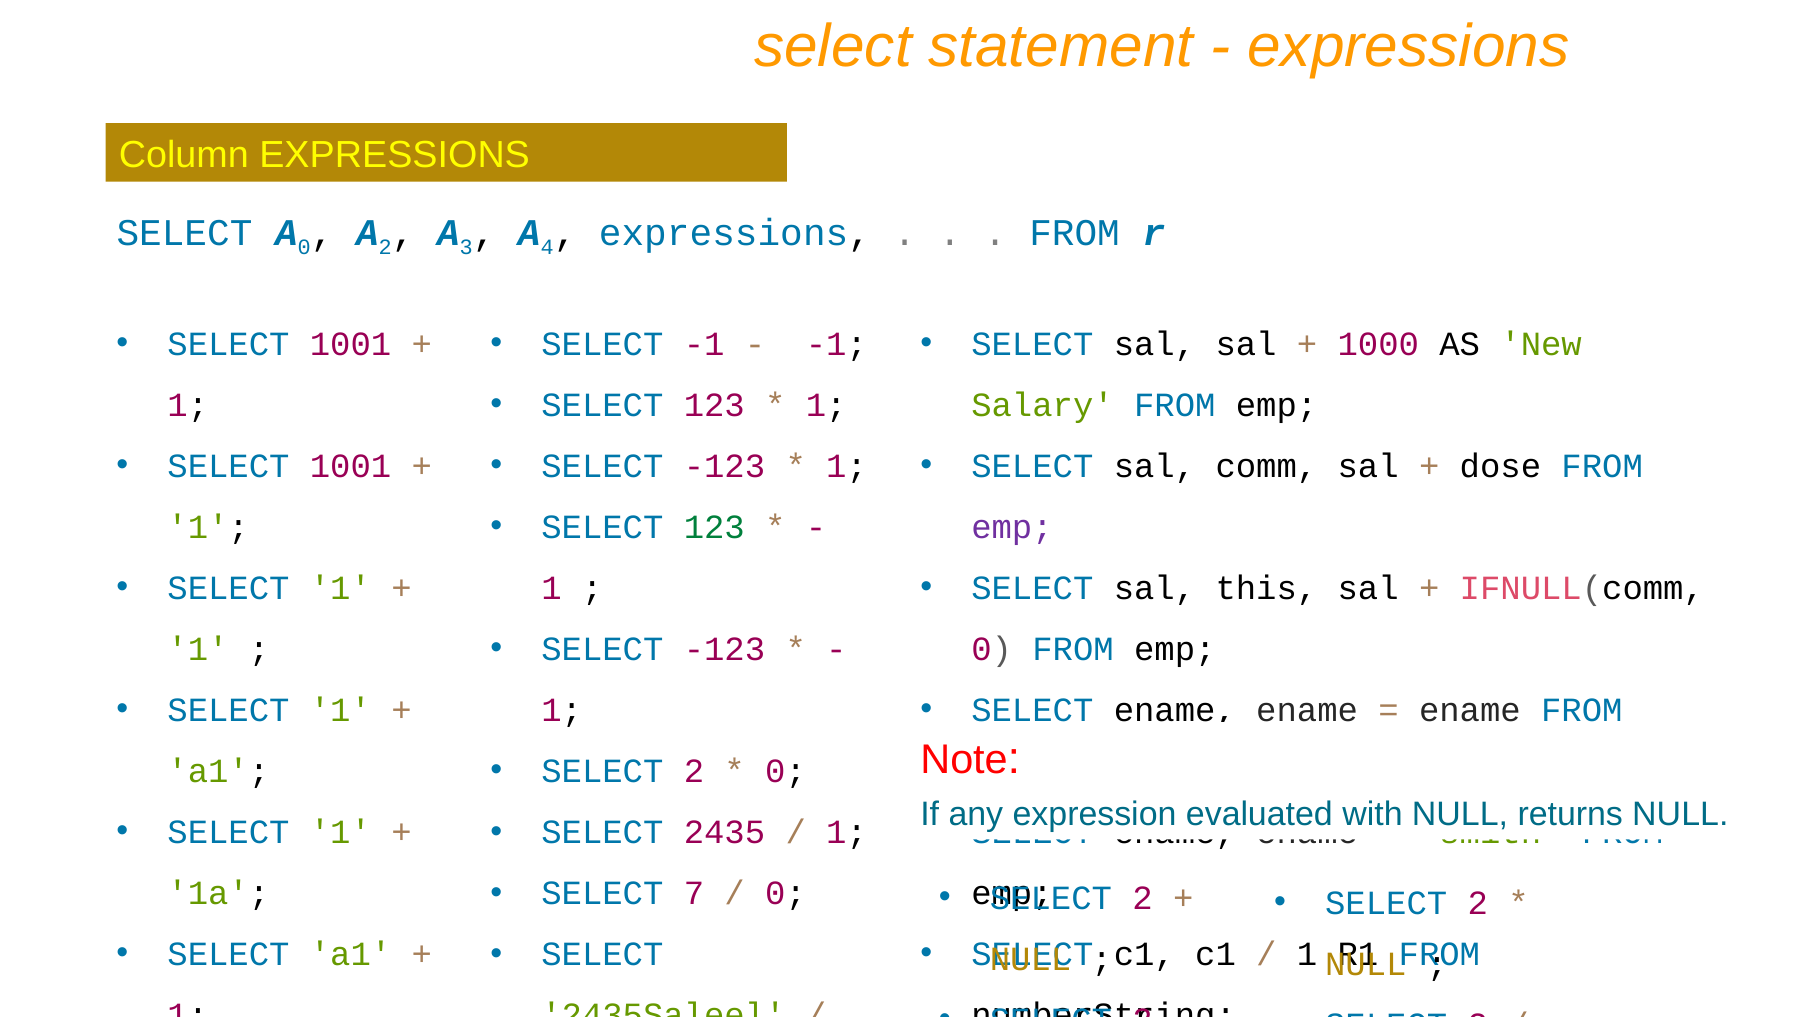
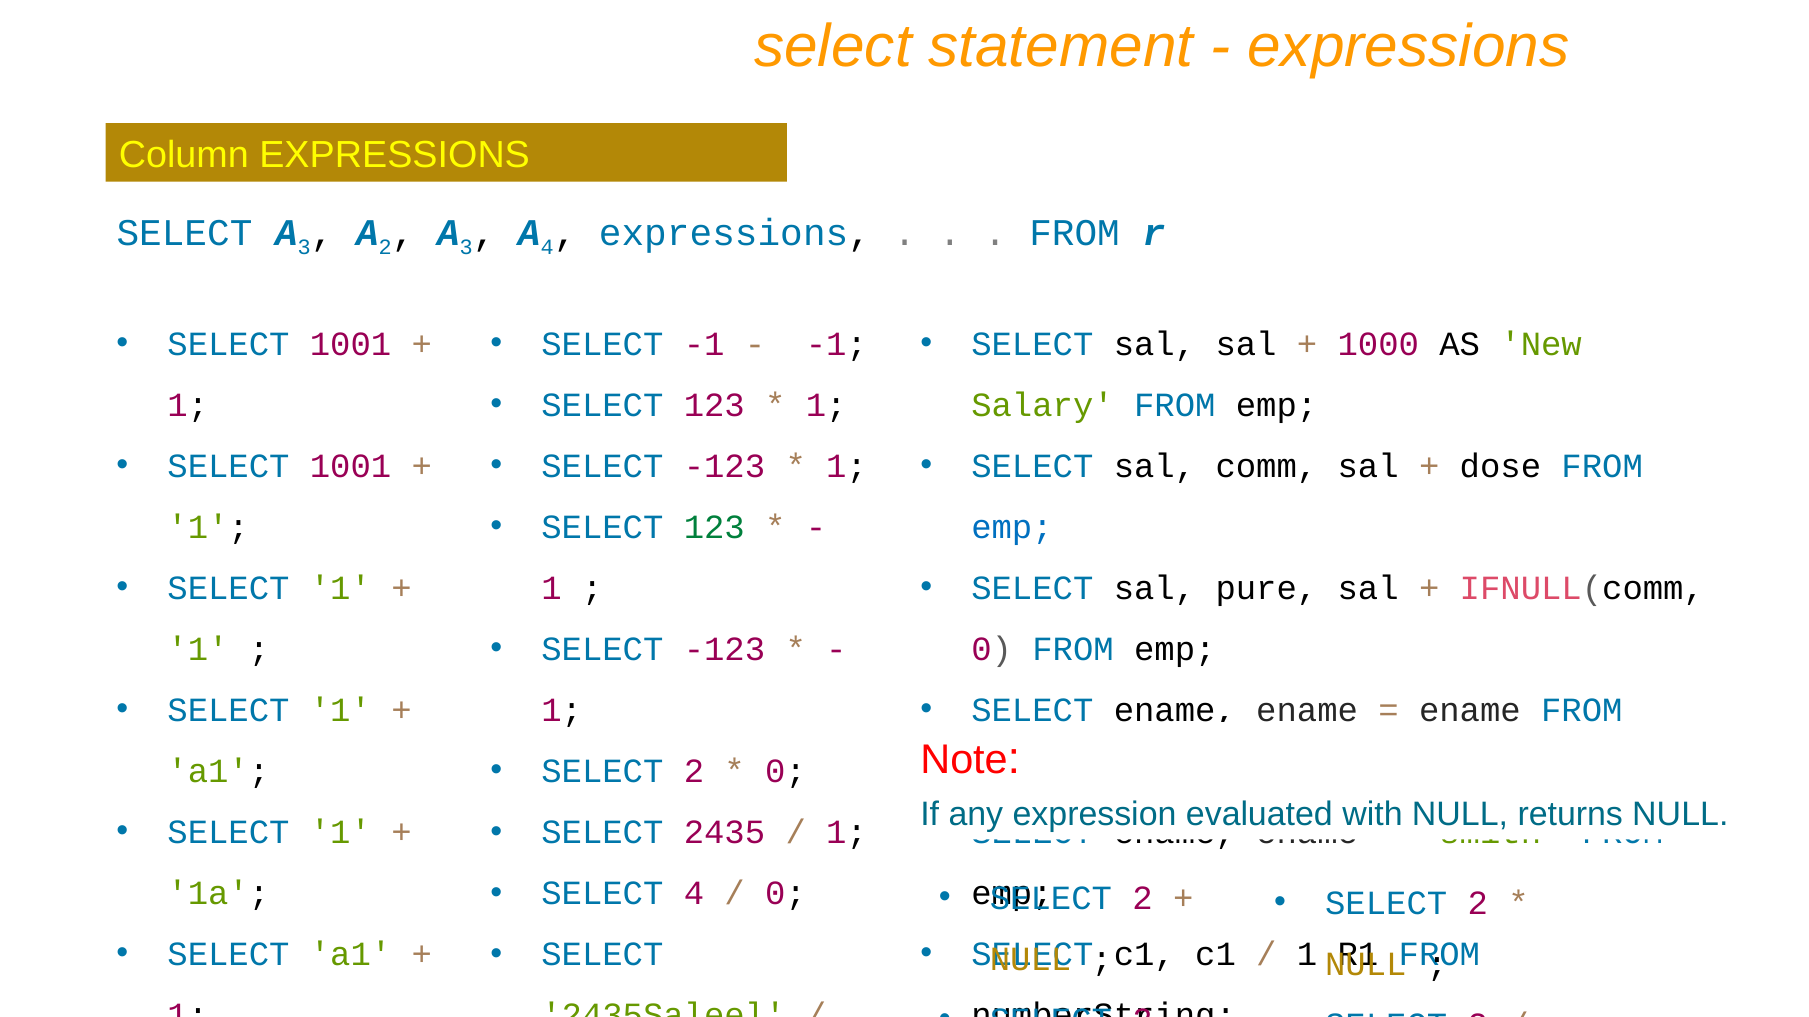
0 at (304, 248): 0 -> 3
emp at (1012, 528) colour: purple -> blue
this: this -> pure
SELECT 7: 7 -> 4
